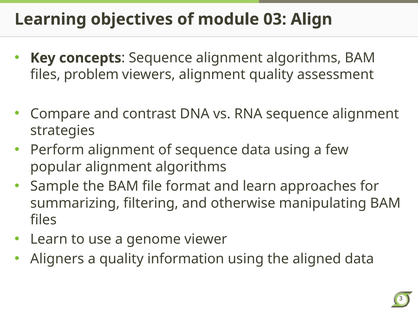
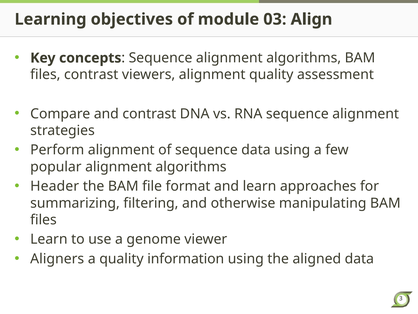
files problem: problem -> contrast
Sample: Sample -> Header
